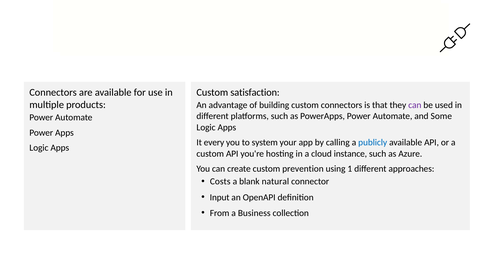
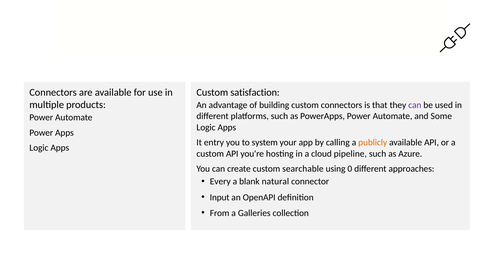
every: every -> entry
publicly colour: blue -> orange
instance: instance -> pipeline
prevention: prevention -> searchable
1: 1 -> 0
Costs: Costs -> Every
Business: Business -> Galleries
